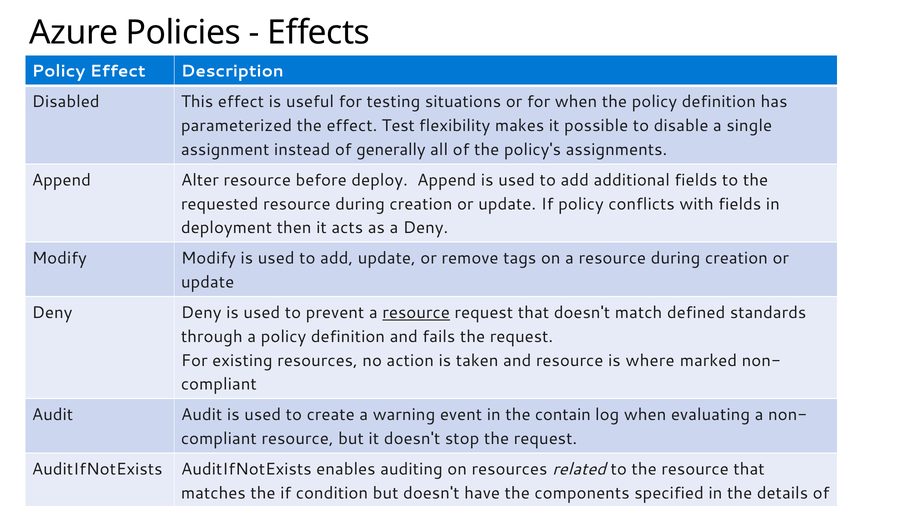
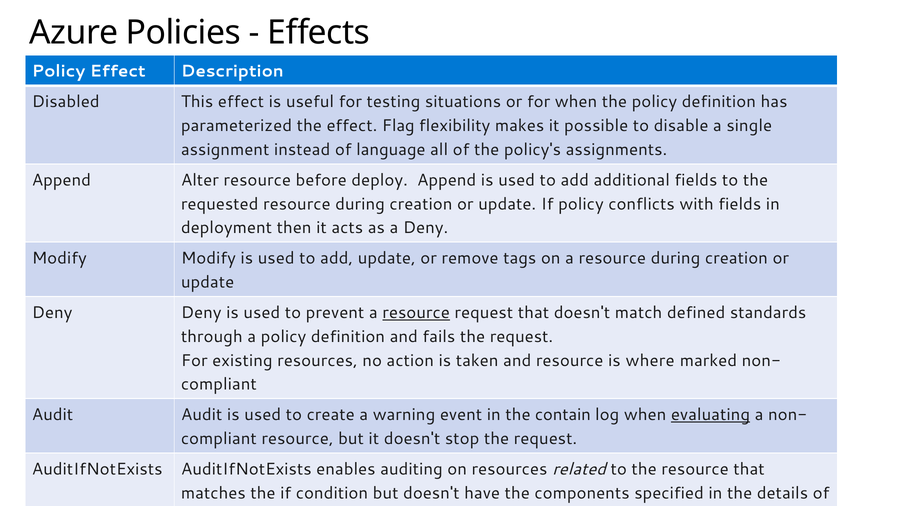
Test: Test -> Flag
generally: generally -> language
evaluating underline: none -> present
